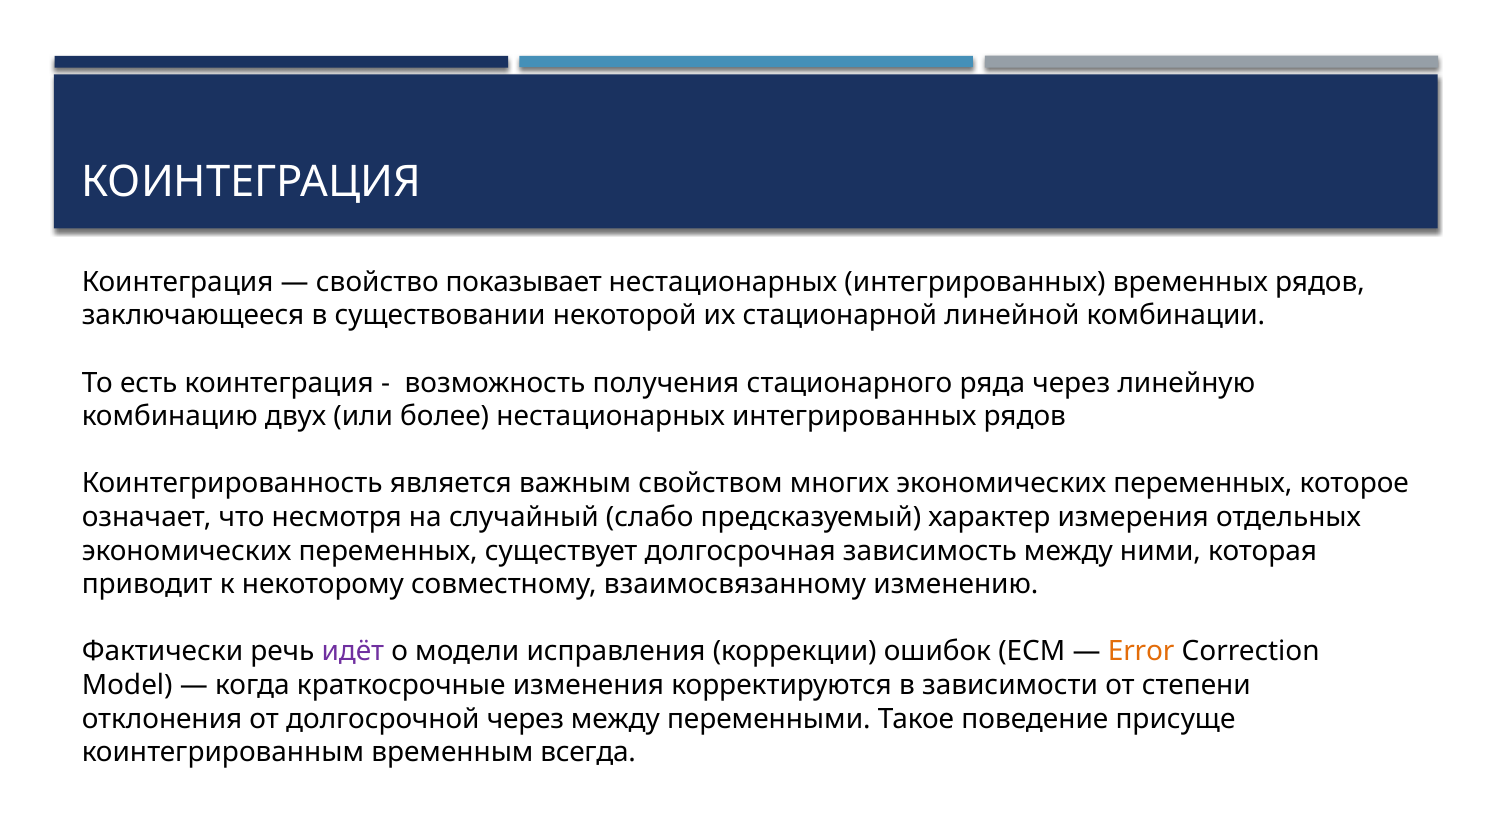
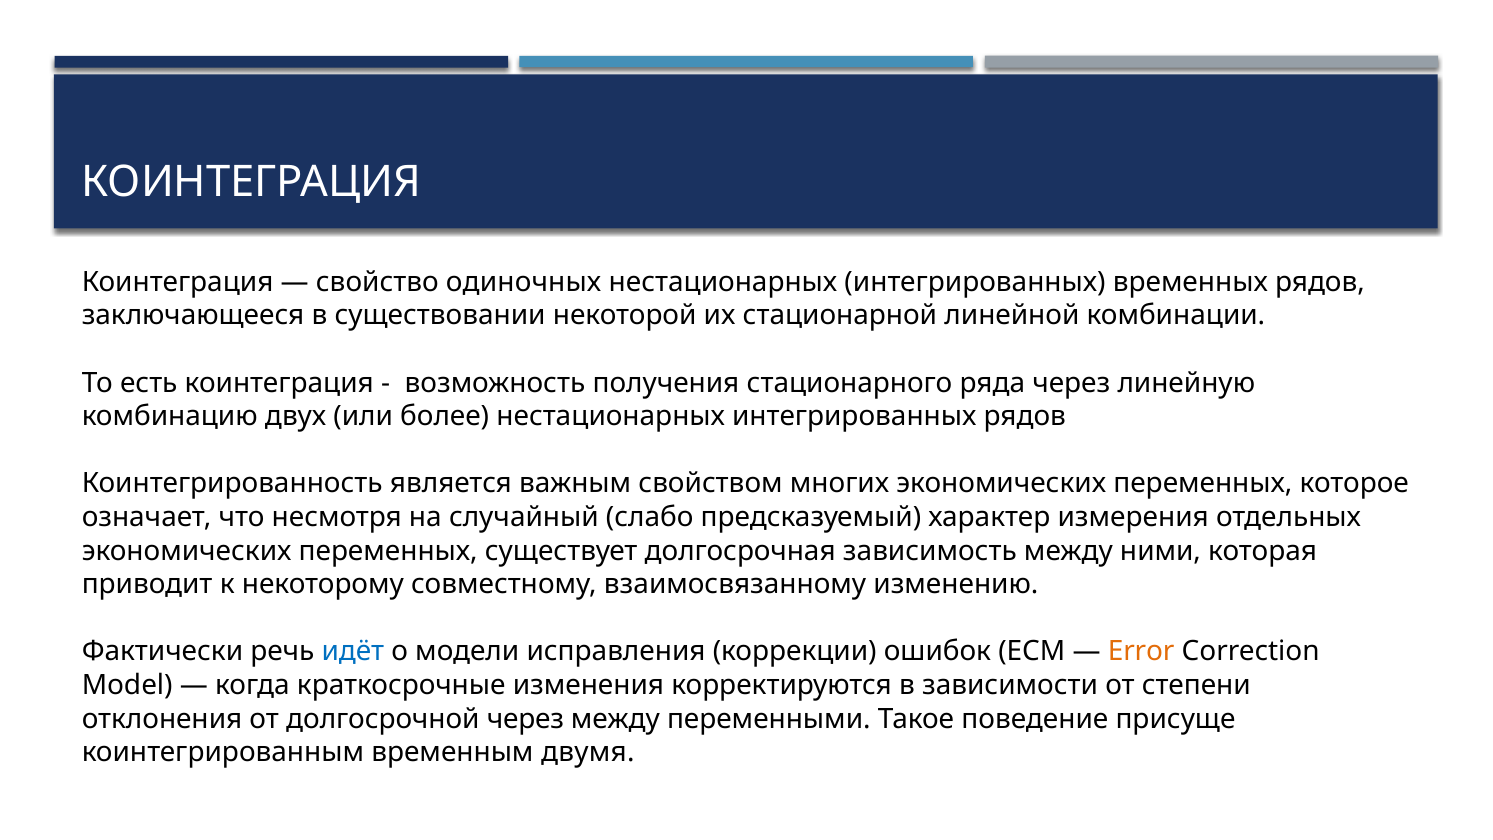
показывает: показывает -> одиночных
идёт colour: purple -> blue
всегда: всегда -> двумя
